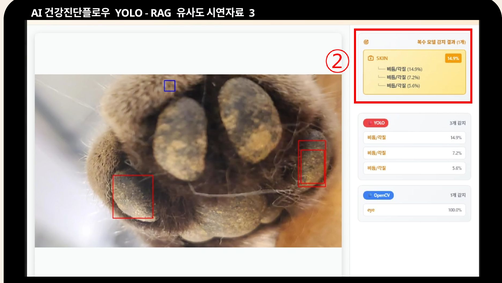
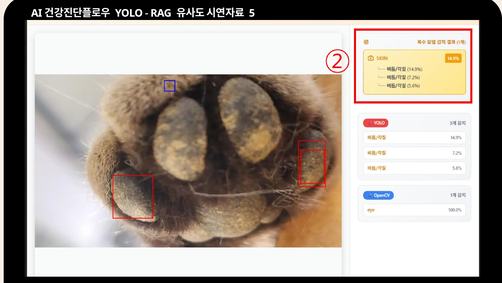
3: 3 -> 5
